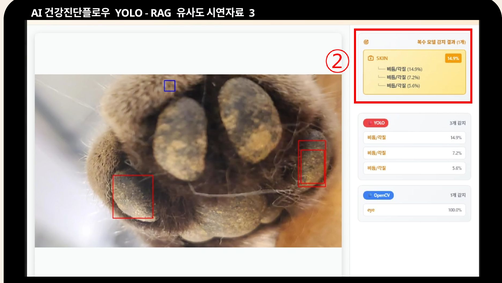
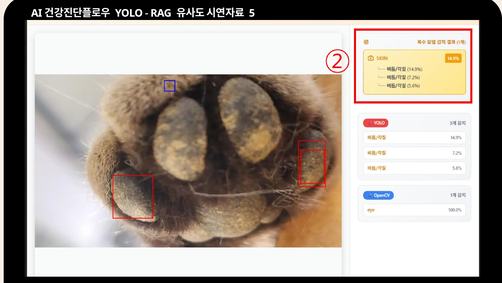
3: 3 -> 5
